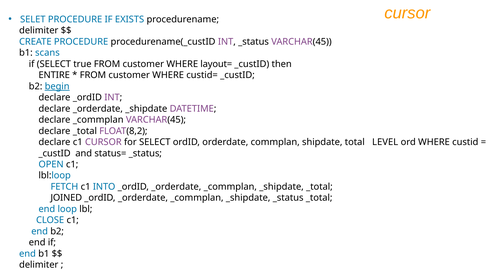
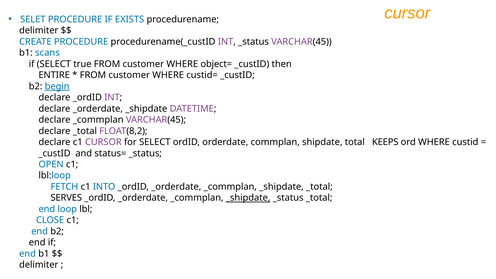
layout=: layout= -> object=
LEVEL: LEVEL -> KEEPS
JOINED: JOINED -> SERVES
_shipdate at (248, 198) underline: none -> present
